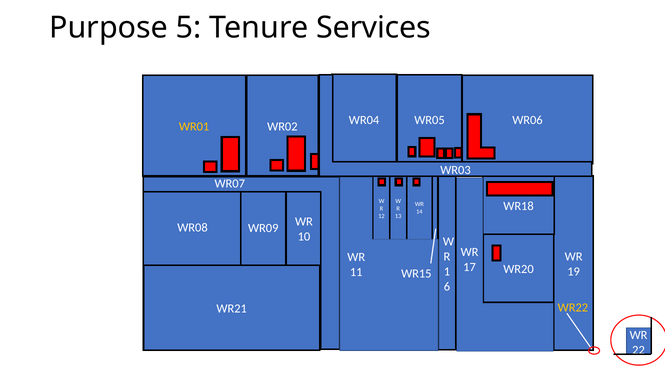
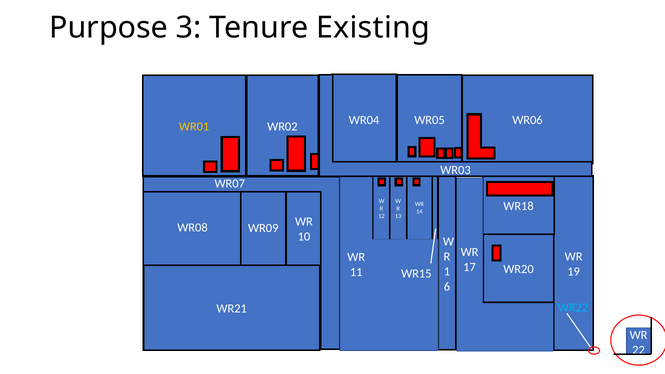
5: 5 -> 3
Services: Services -> Existing
WR22 at (573, 307) colour: yellow -> light blue
